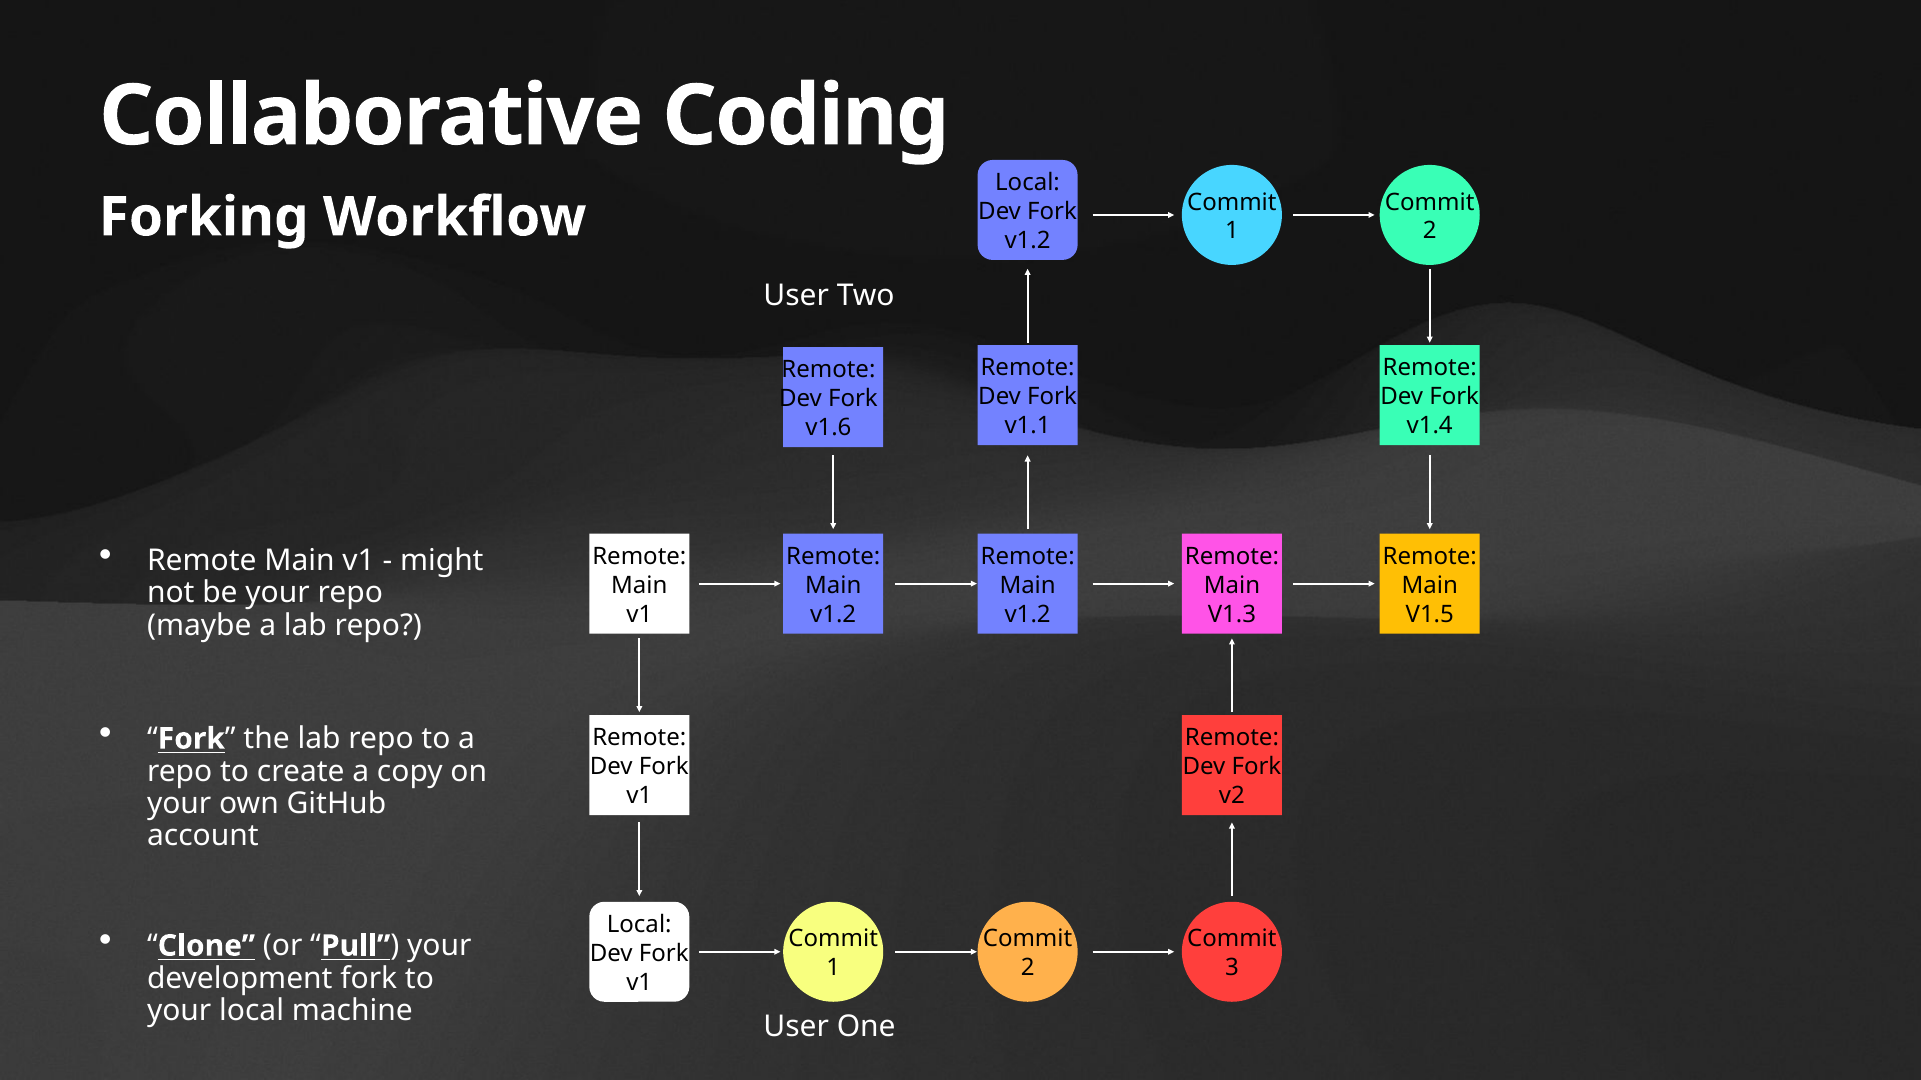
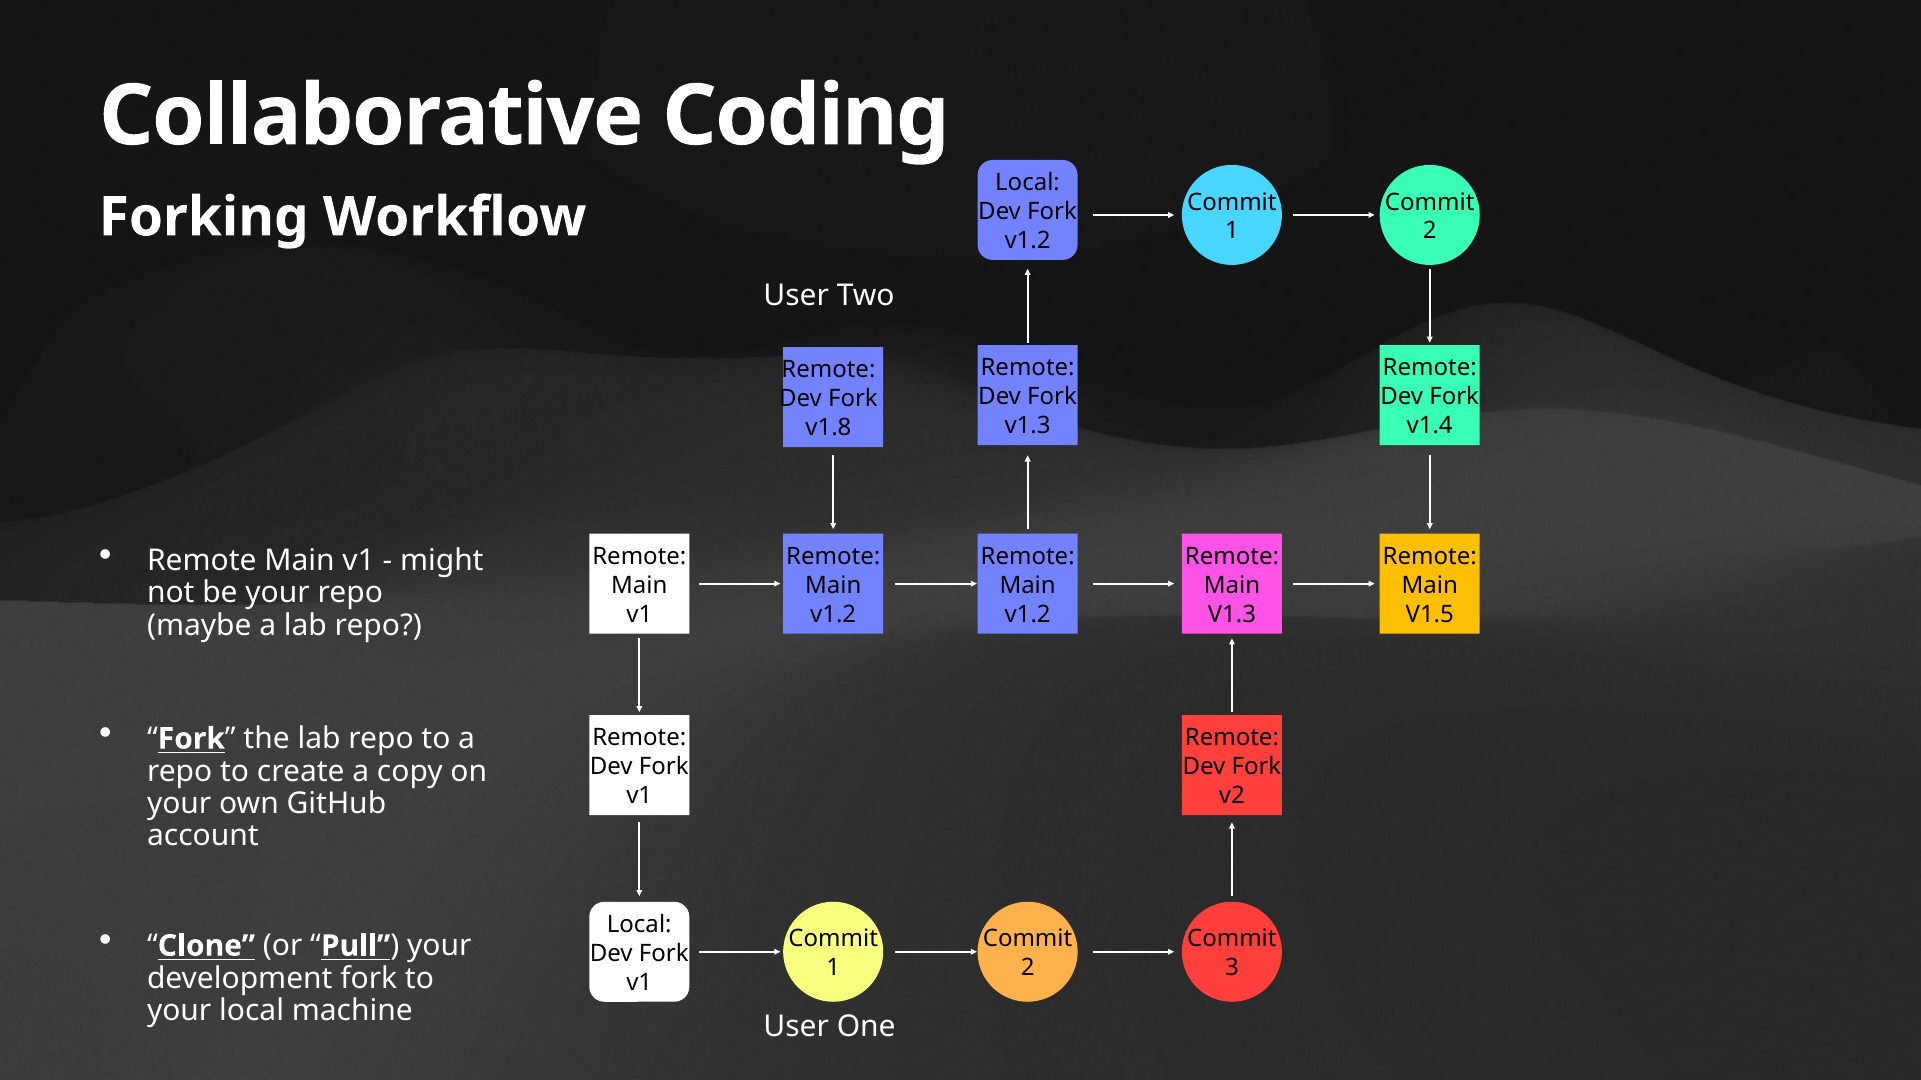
v1.1 at (1028, 426): v1.1 -> v1.3
v1.6: v1.6 -> v1.8
